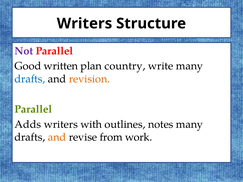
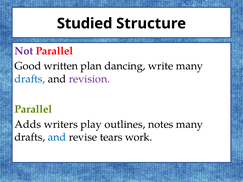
Writers at (85, 24): Writers -> Studied
country: country -> dancing
revision colour: orange -> purple
with: with -> play
and at (57, 137) colour: orange -> blue
from: from -> tears
